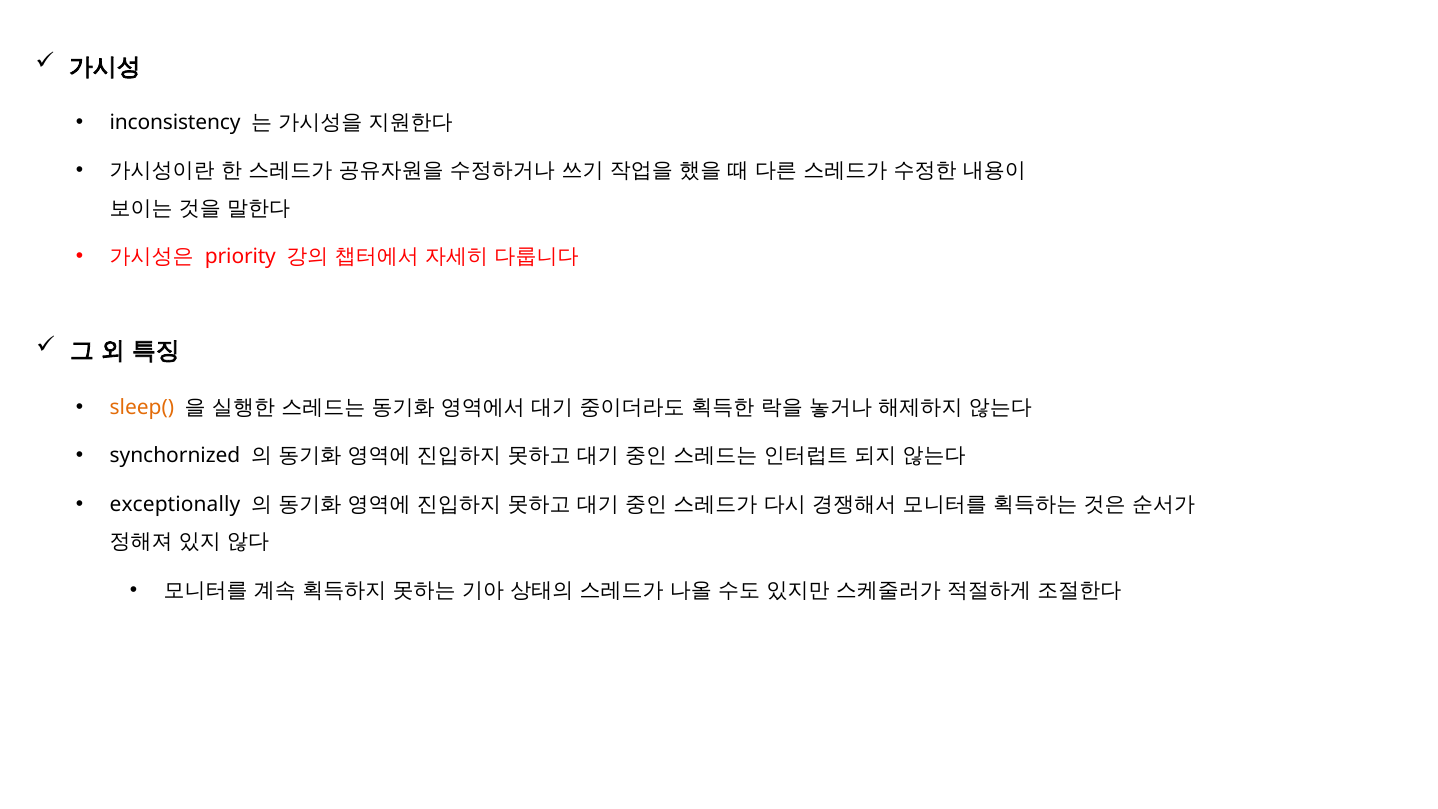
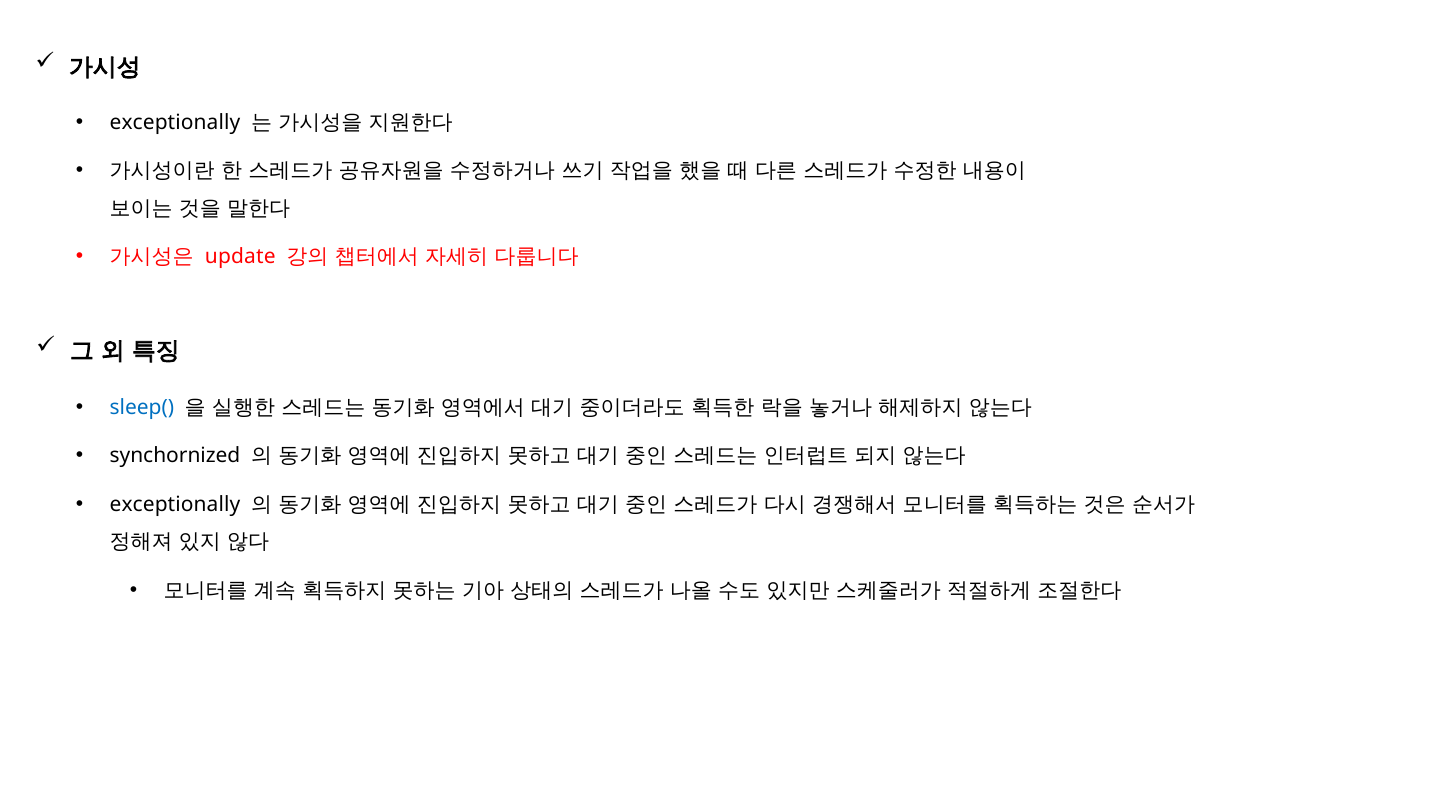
inconsistency at (175, 123): inconsistency -> exceptionally
priority: priority -> update
sleep( colour: orange -> blue
